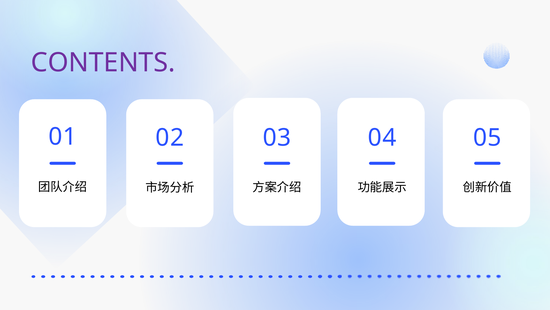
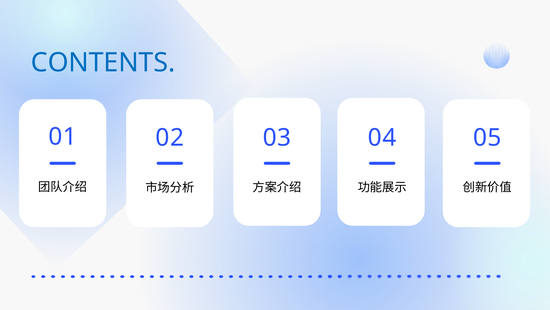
CONTENTS colour: purple -> blue
